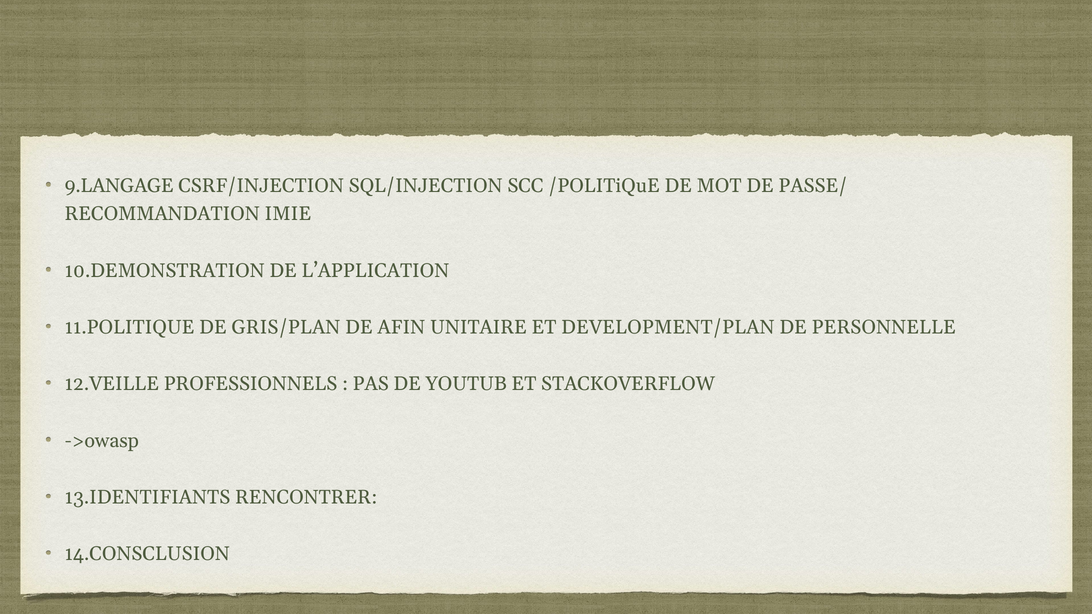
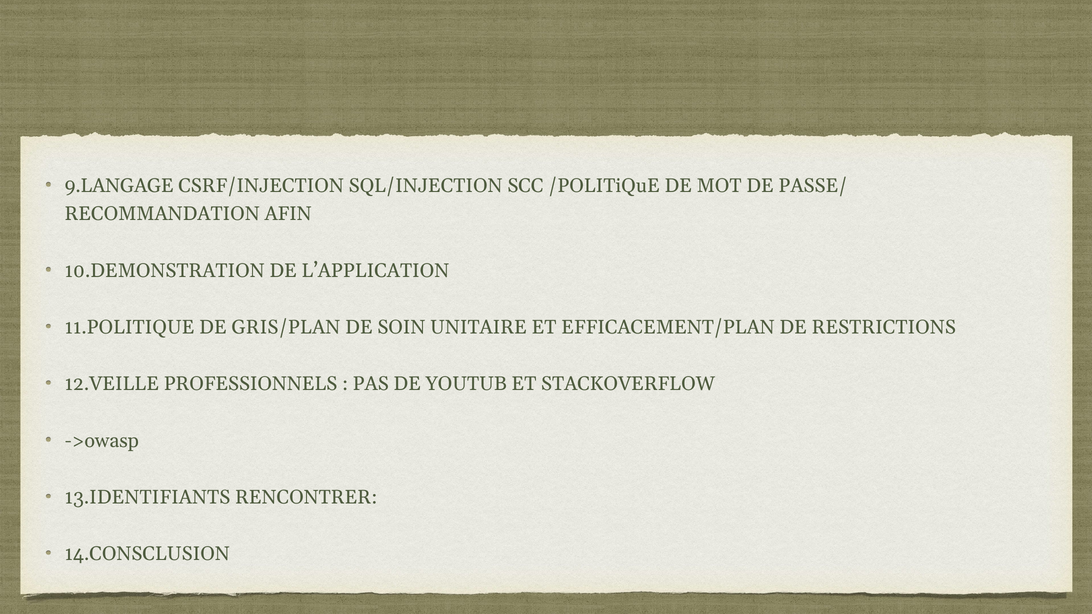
IMIE: IMIE -> AFIN
AFIN: AFIN -> SOIN
DEVELOPMENT/PLAN: DEVELOPMENT/PLAN -> EFFICACEMENT/PLAN
PERSONNELLE: PERSONNELLE -> RESTRICTIONS
